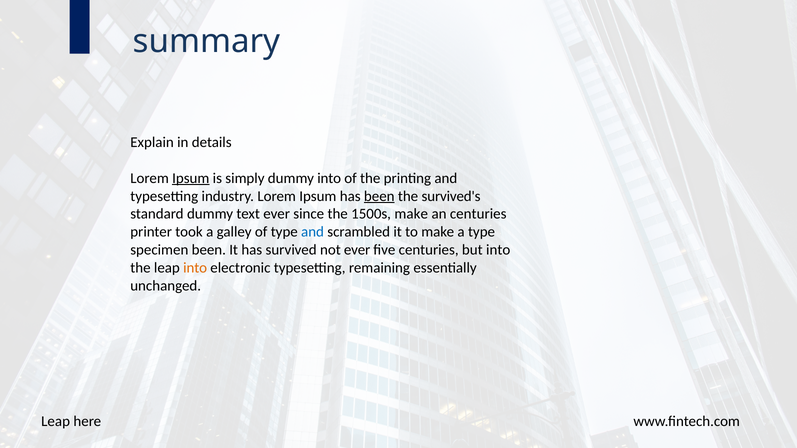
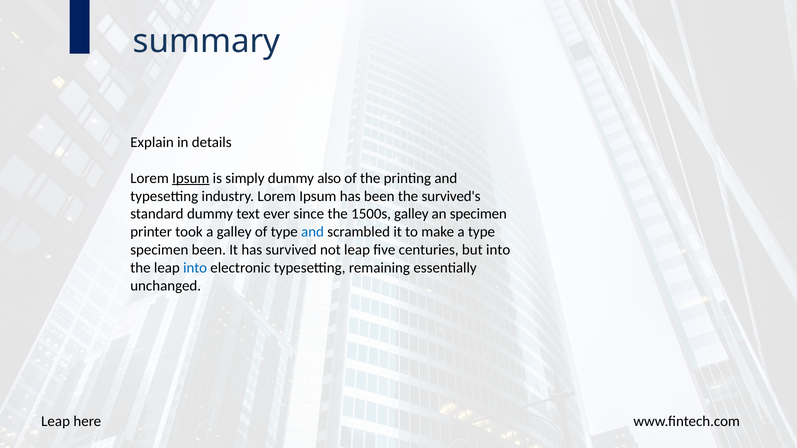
dummy into: into -> also
been at (379, 196) underline: present -> none
1500s make: make -> galley
an centuries: centuries -> specimen
not ever: ever -> leap
into at (195, 268) colour: orange -> blue
